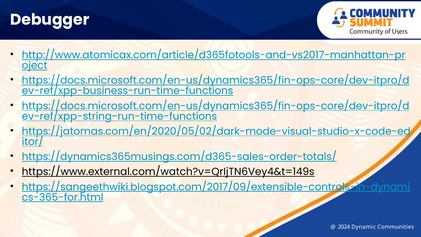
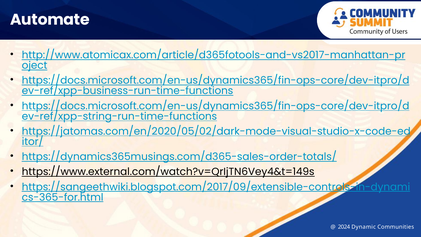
Debugger: Debugger -> Automate
